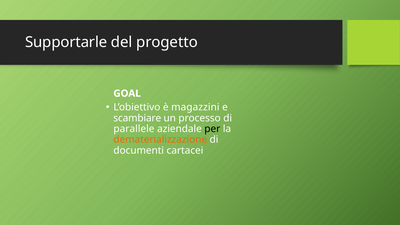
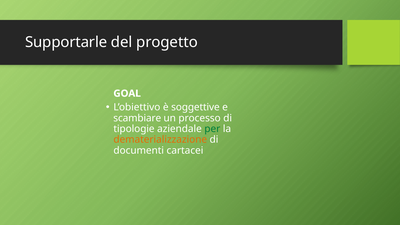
magazzini: magazzini -> soggettive
parallele: parallele -> tipologie
per colour: black -> green
